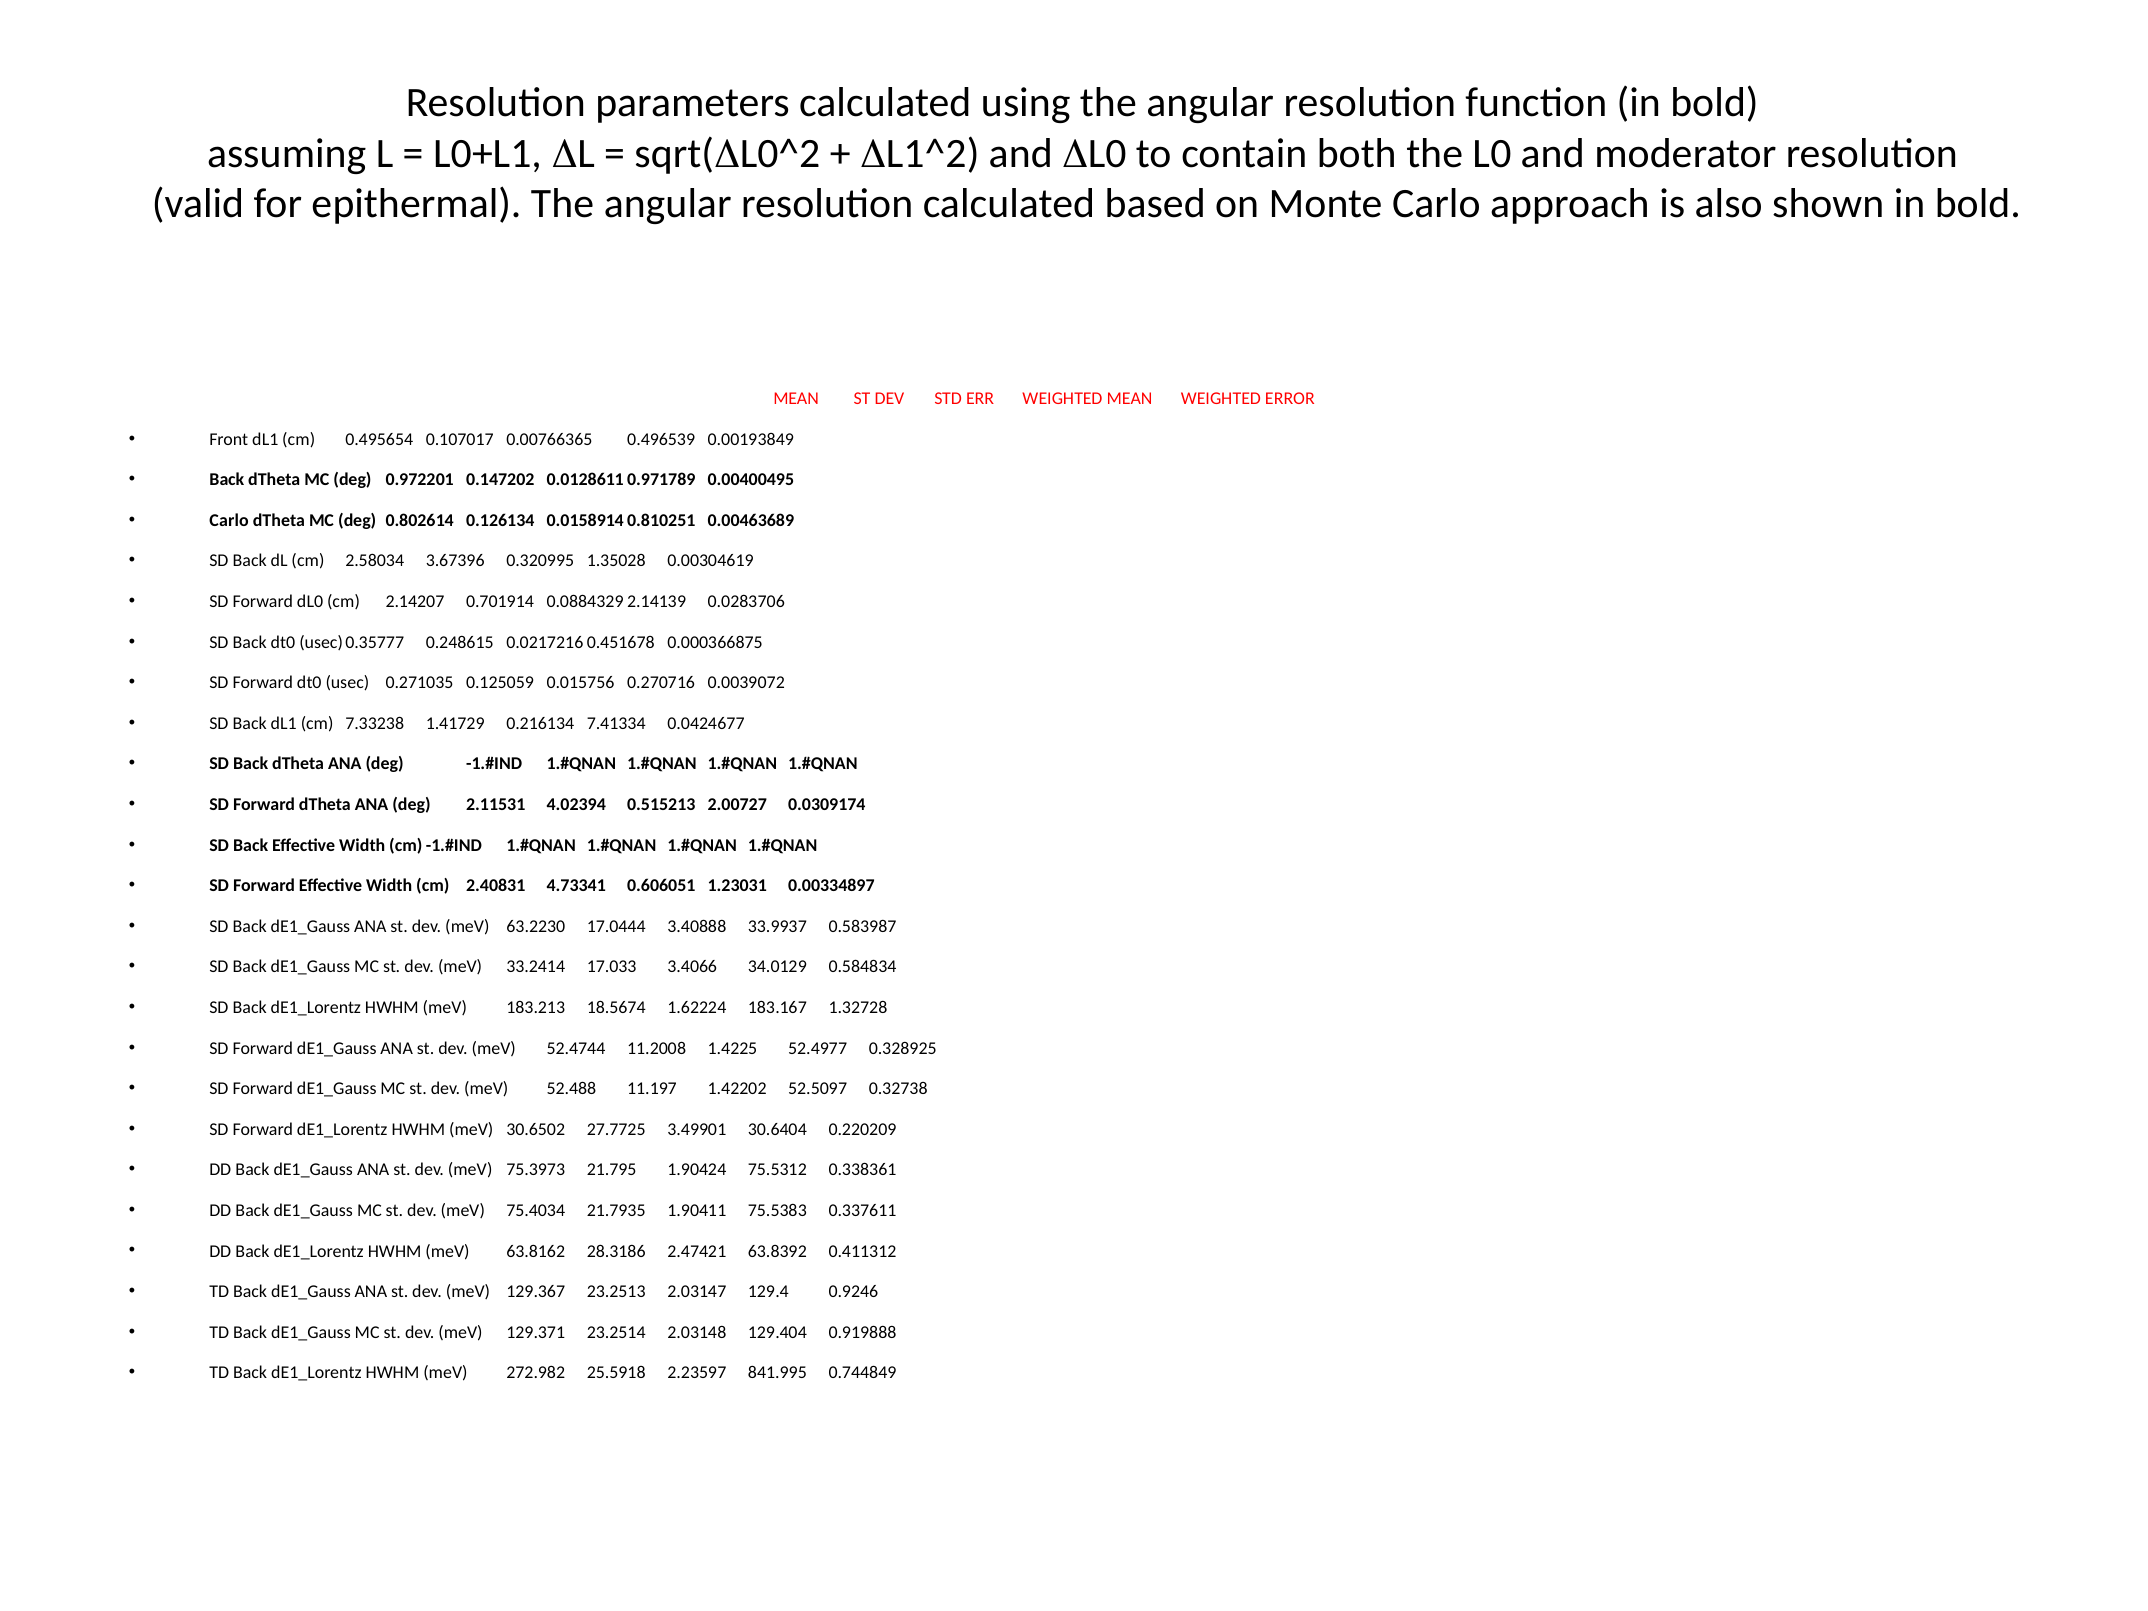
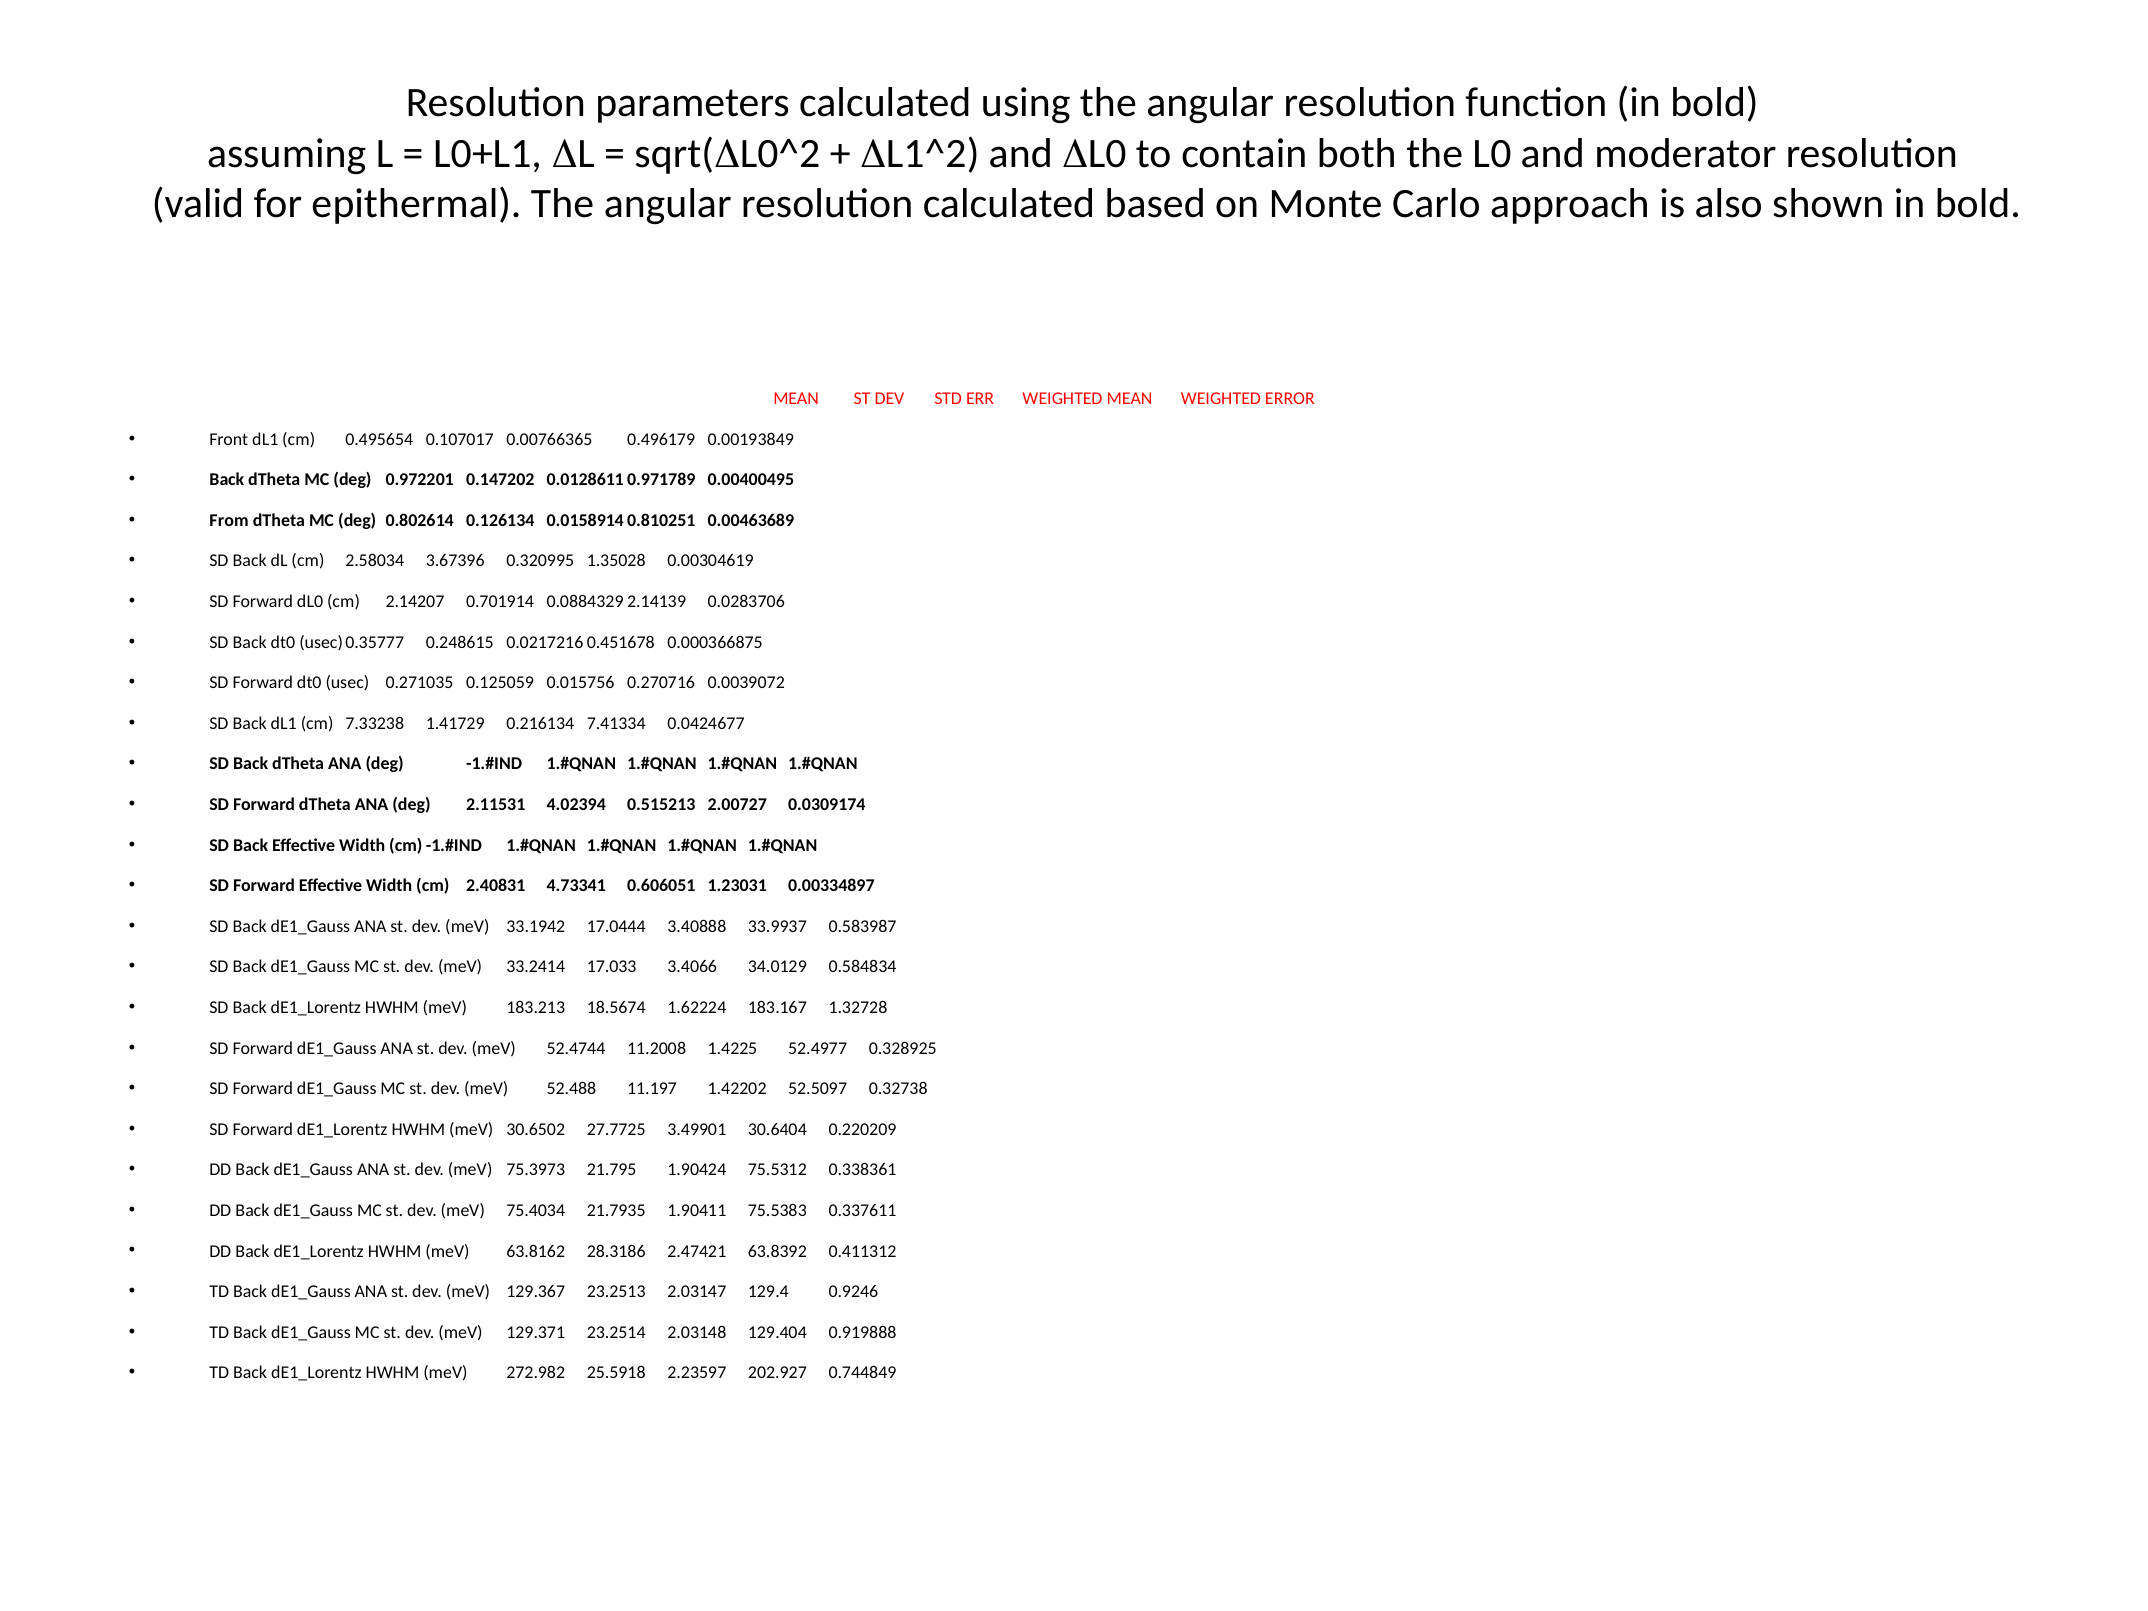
0.496539: 0.496539 -> 0.496179
Carlo at (229, 520): Carlo -> From
63.2230: 63.2230 -> 33.1942
841.995: 841.995 -> 202.927
